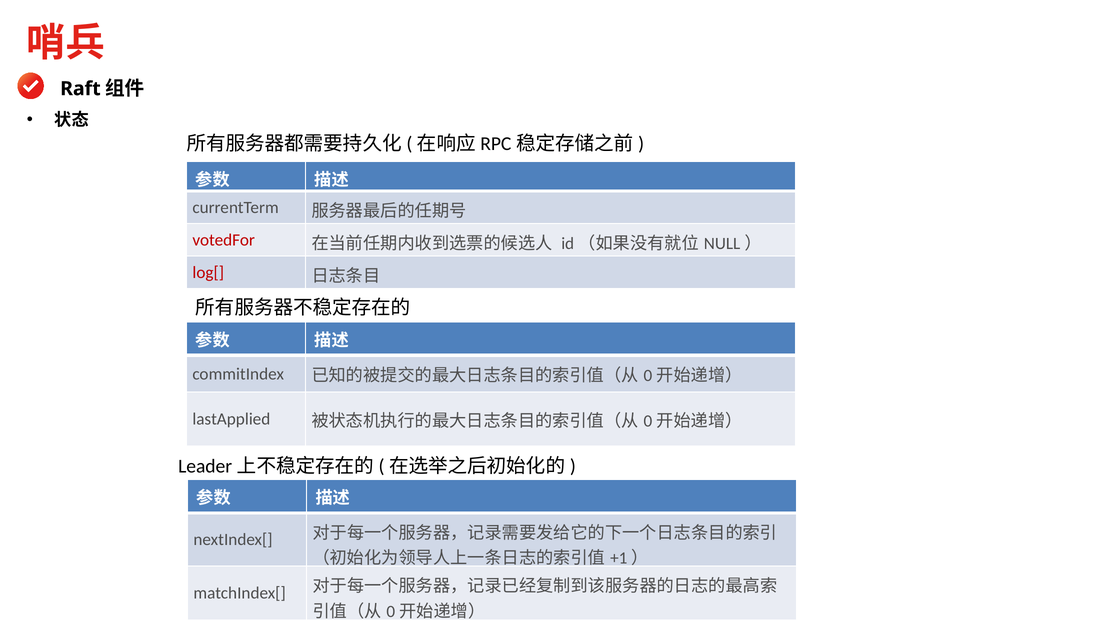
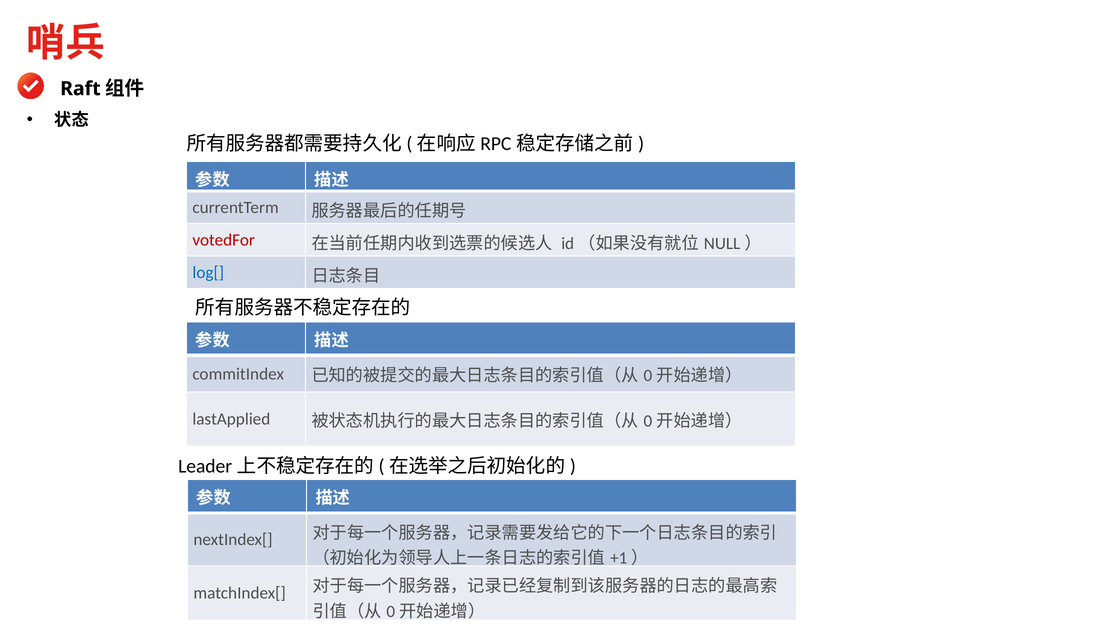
log[ colour: red -> blue
